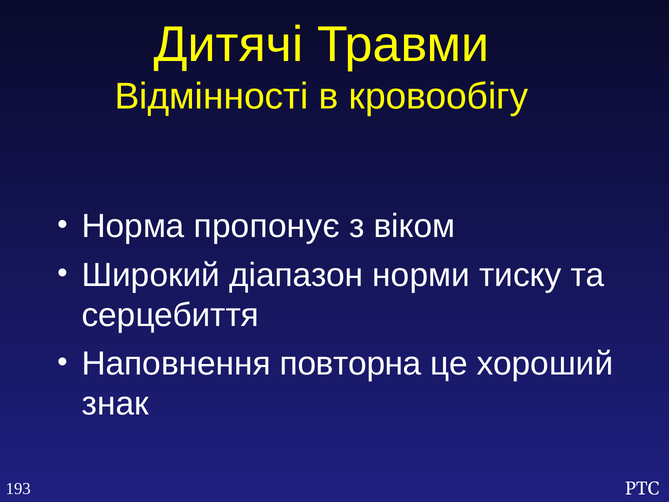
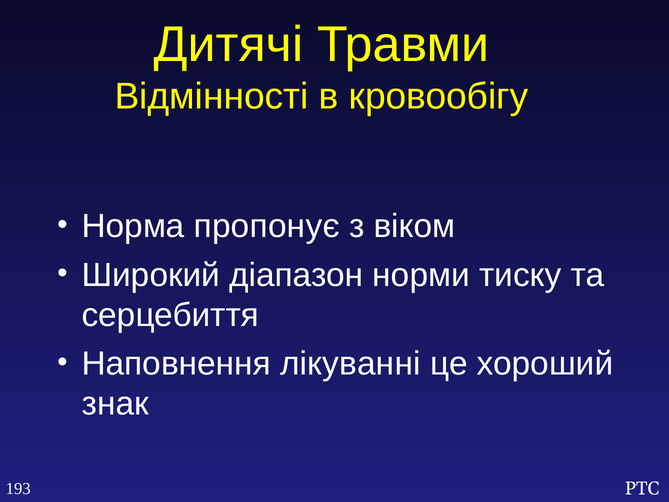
повторна: повторна -> лікуванні
